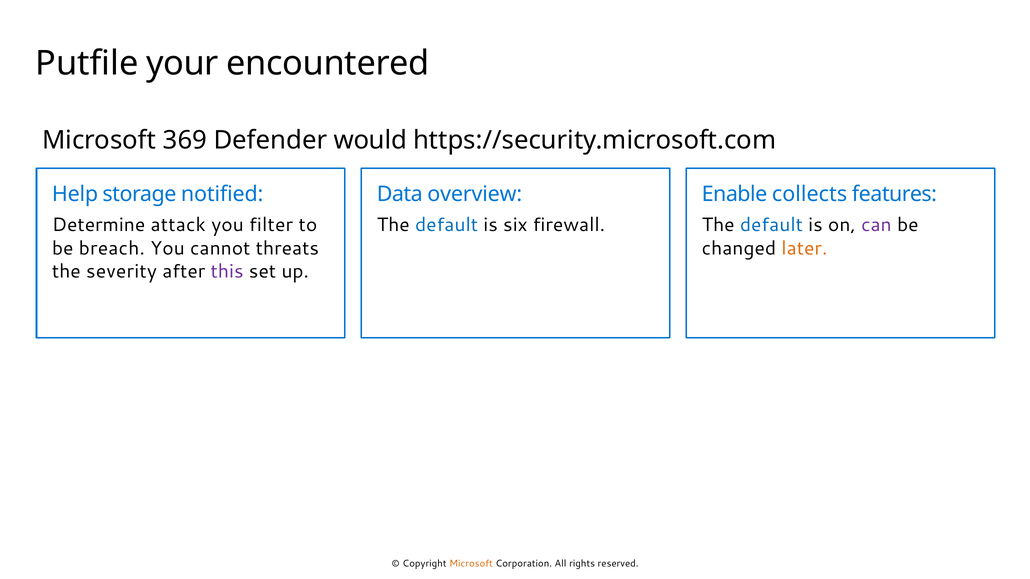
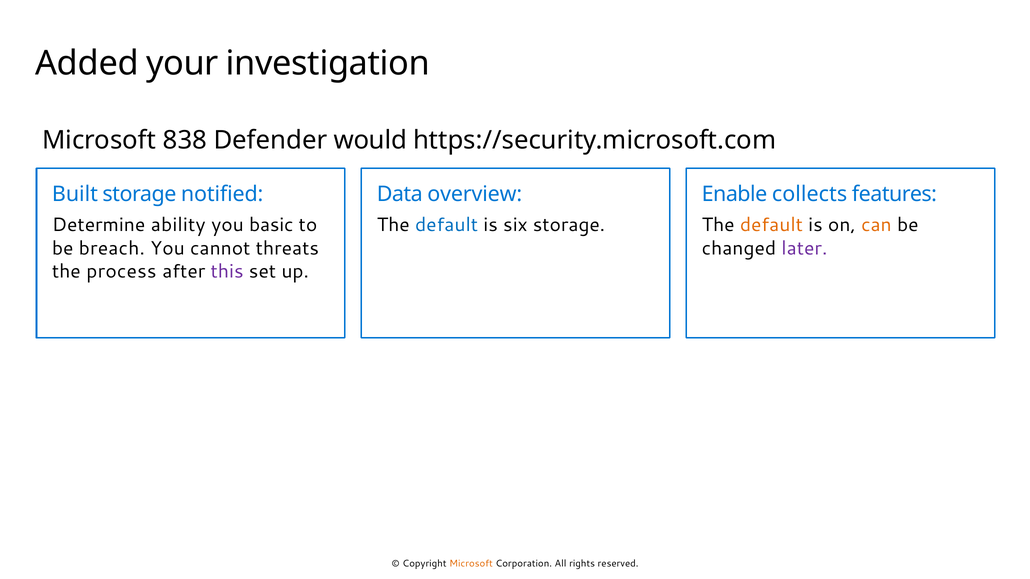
Putfile: Putfile -> Added
encountered: encountered -> investigation
369: 369 -> 838
Help: Help -> Built
attack: attack -> ability
filter: filter -> basic
six firewall: firewall -> storage
default at (771, 225) colour: blue -> orange
can colour: purple -> orange
later colour: orange -> purple
severity: severity -> process
